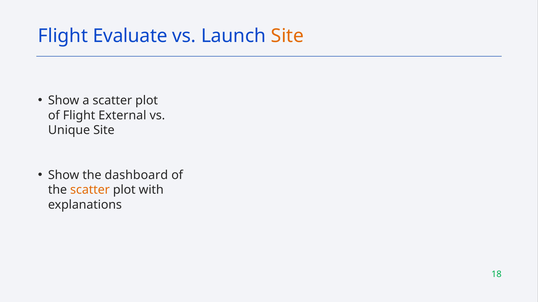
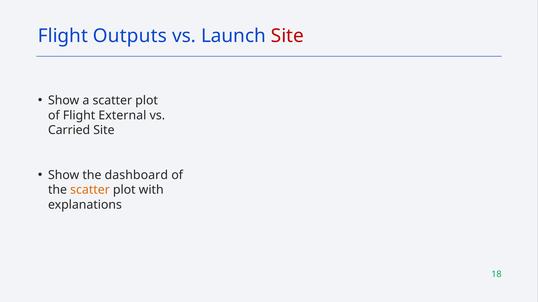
Evaluate: Evaluate -> Outputs
Site at (287, 36) colour: orange -> red
Unique: Unique -> Carried
